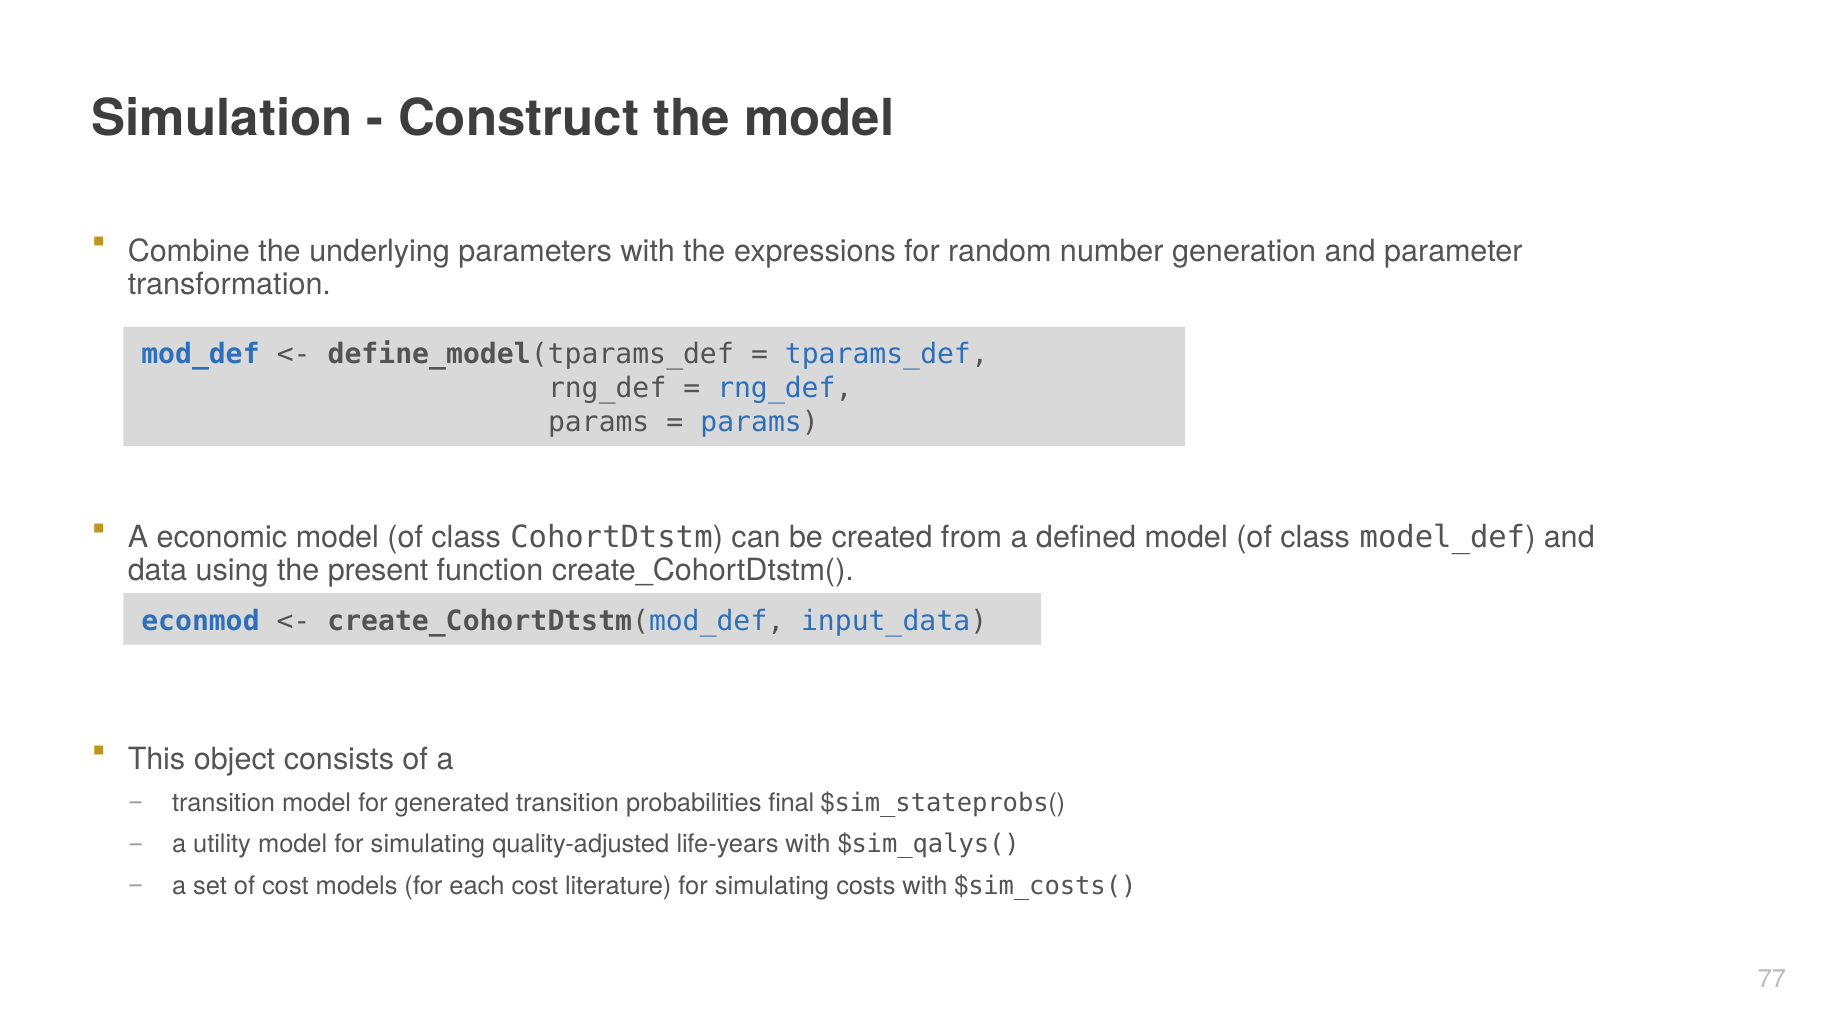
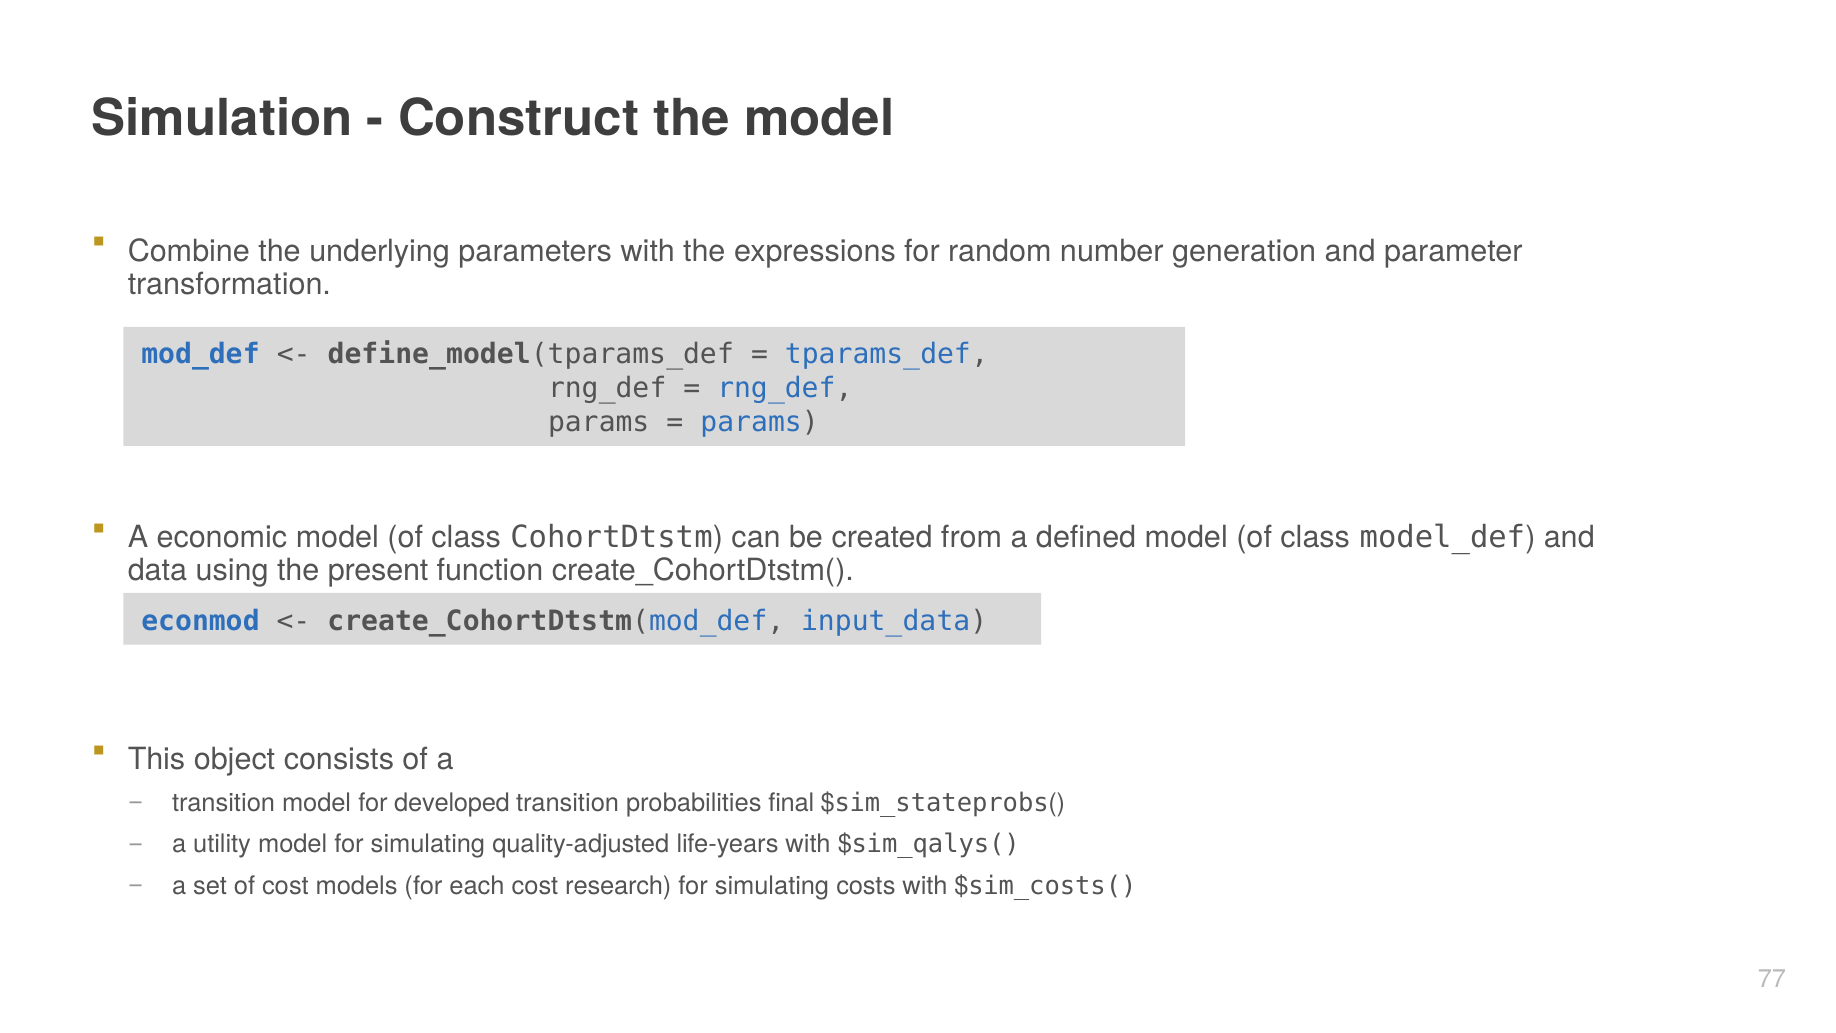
generated: generated -> developed
literature: literature -> research
